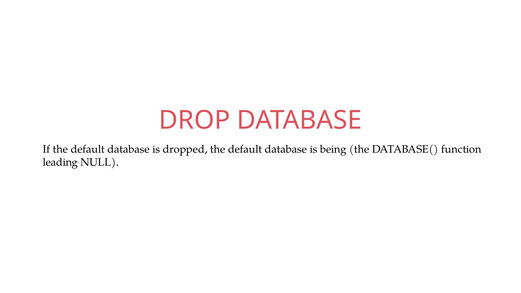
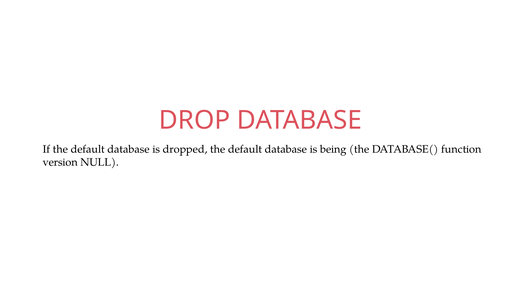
leading: leading -> version
